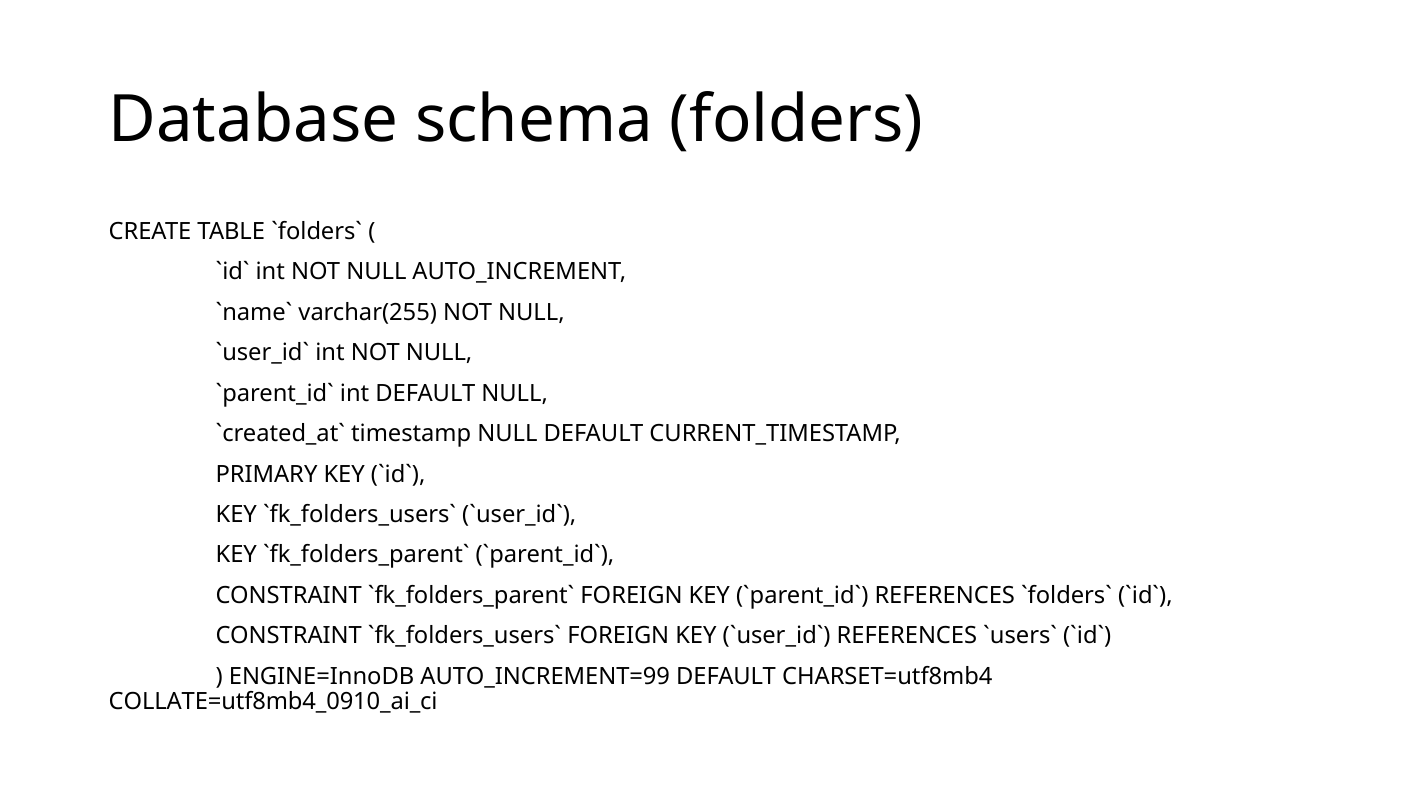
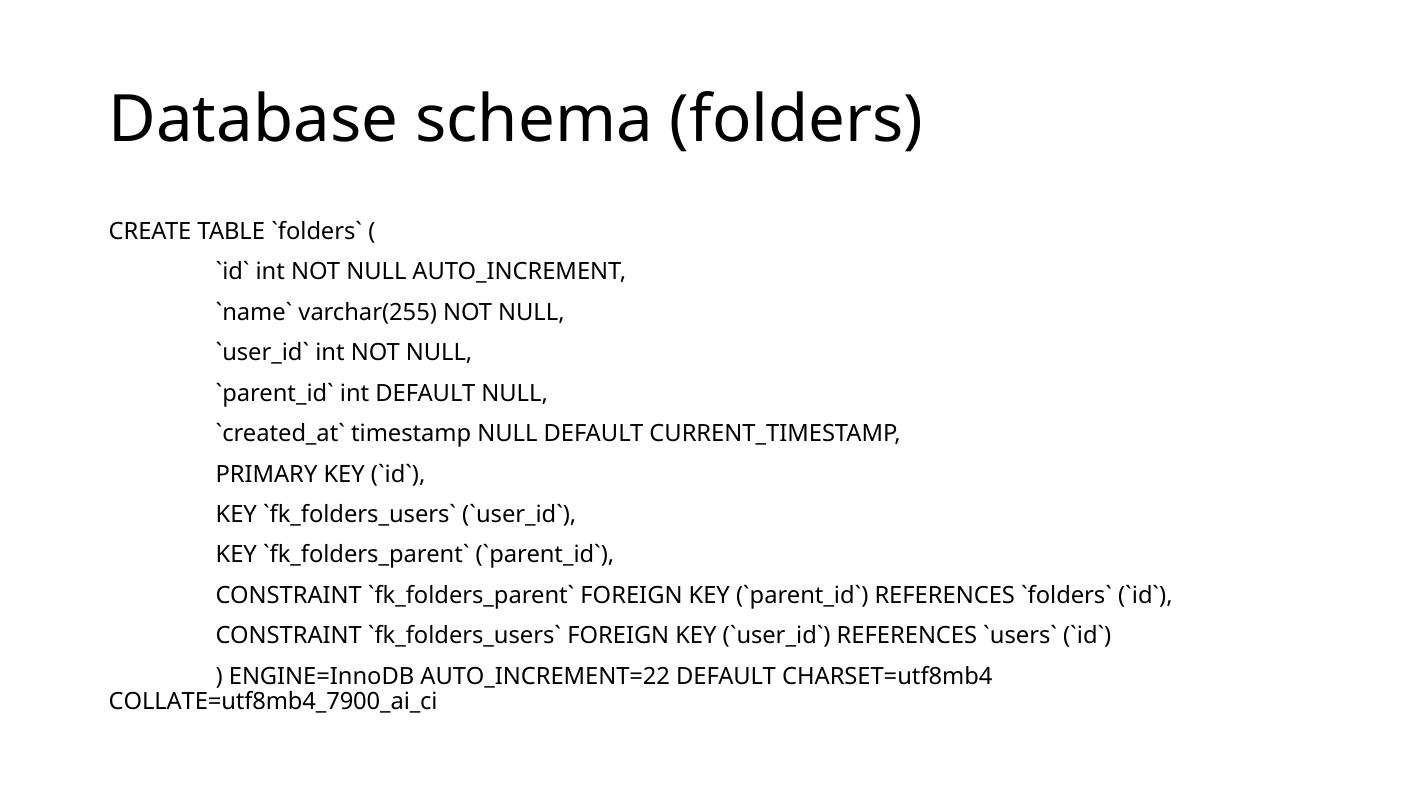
AUTO_INCREMENT=99: AUTO_INCREMENT=99 -> AUTO_INCREMENT=22
COLLATE=utf8mb4_0910_ai_ci: COLLATE=utf8mb4_0910_ai_ci -> COLLATE=utf8mb4_7900_ai_ci
